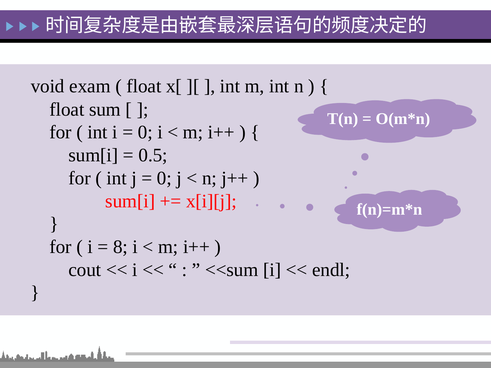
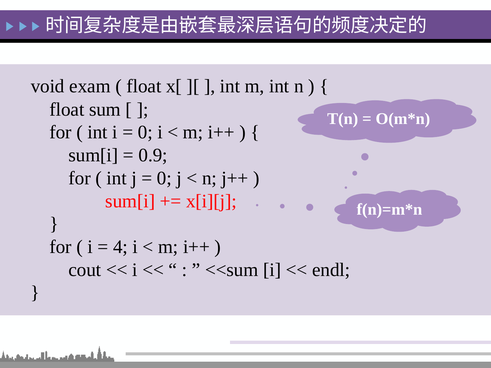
0.5: 0.5 -> 0.9
8: 8 -> 4
